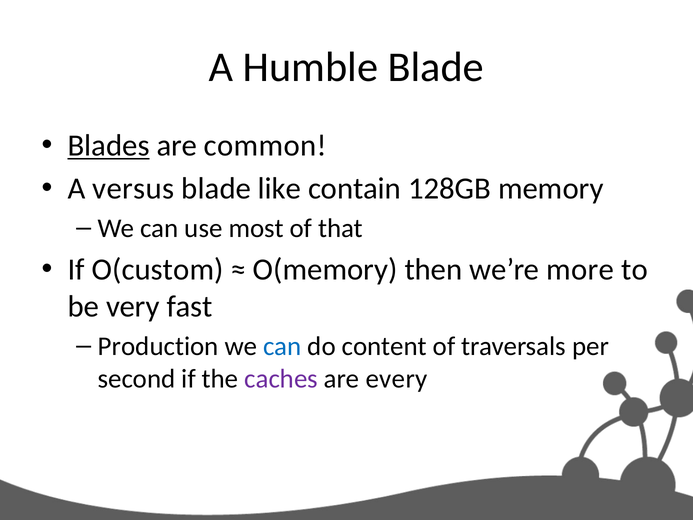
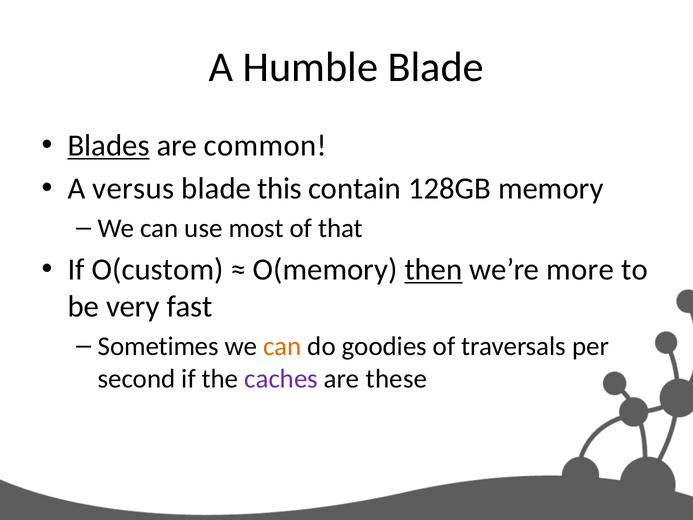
like: like -> this
then underline: none -> present
Production: Production -> Sometimes
can at (282, 346) colour: blue -> orange
content: content -> goodies
every: every -> these
